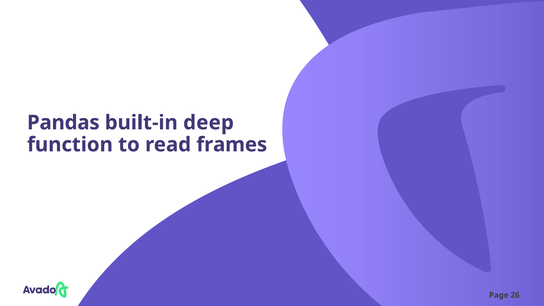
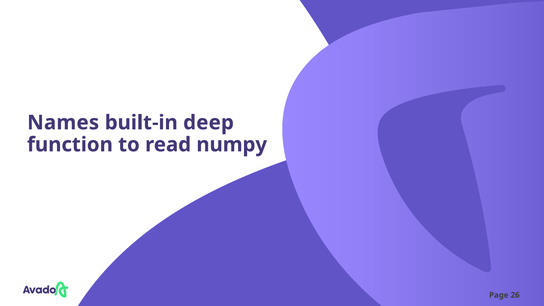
Pandas: Pandas -> Names
frames: frames -> numpy
